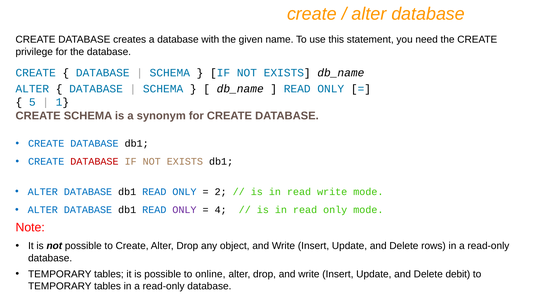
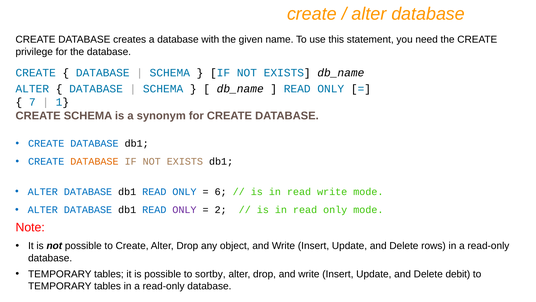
5: 5 -> 7
DATABASE at (94, 161) colour: red -> orange
2: 2 -> 6
4: 4 -> 2
online: online -> sortby
